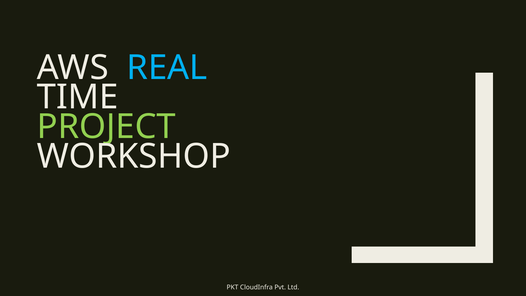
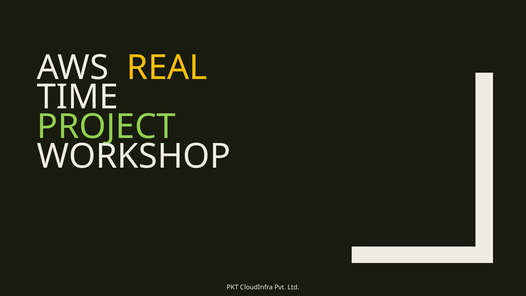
REAL colour: light blue -> yellow
